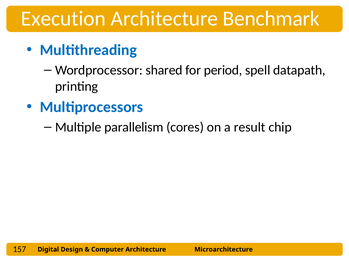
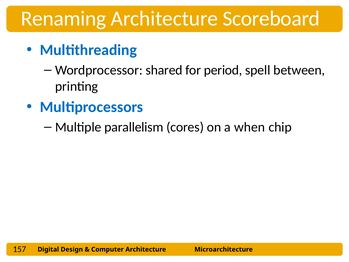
Execution: Execution -> Renaming
Benchmark: Benchmark -> Scoreboard
datapath: datapath -> between
result: result -> when
